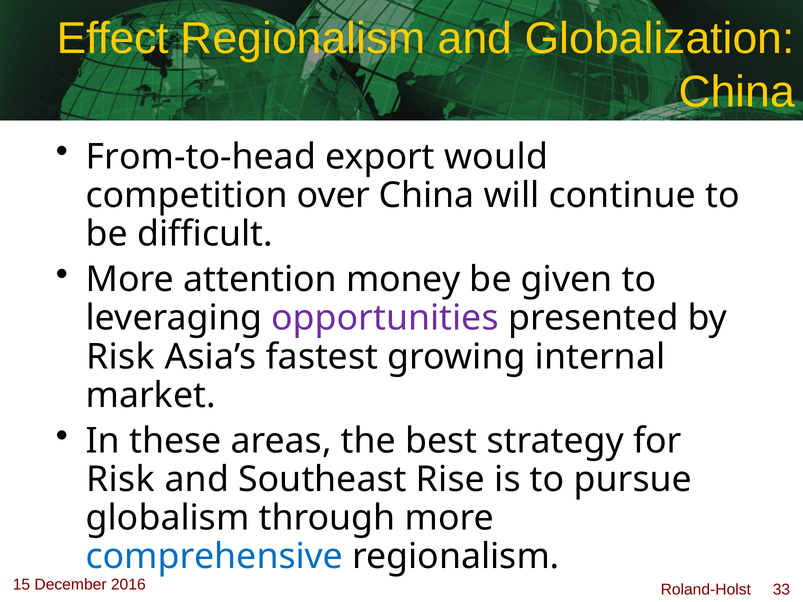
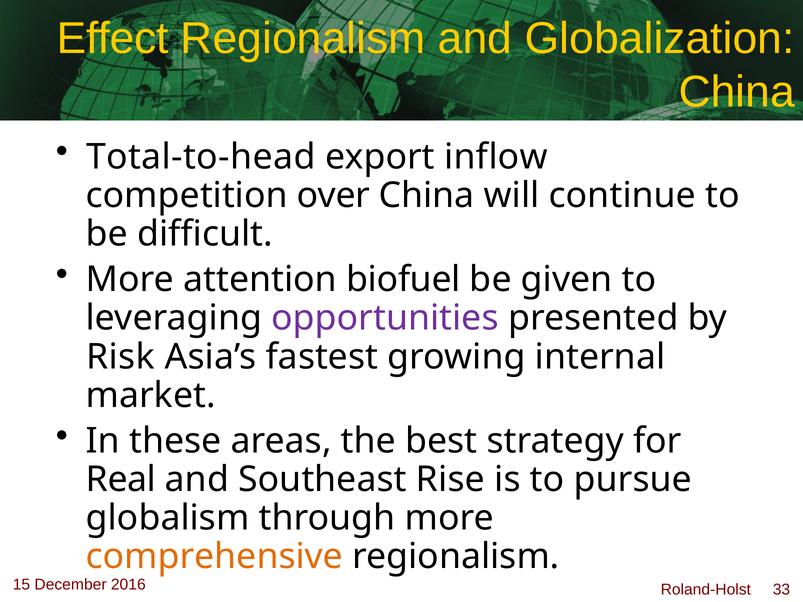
From-to-head: From-to-head -> Total-to-head
would: would -> inflow
money: money -> biofuel
Risk at (121, 480): Risk -> Real
comprehensive colour: blue -> orange
